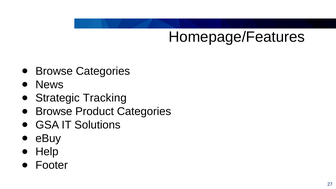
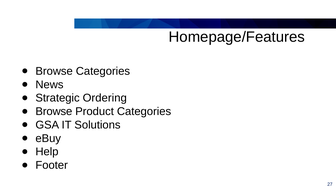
Tracking: Tracking -> Ordering
